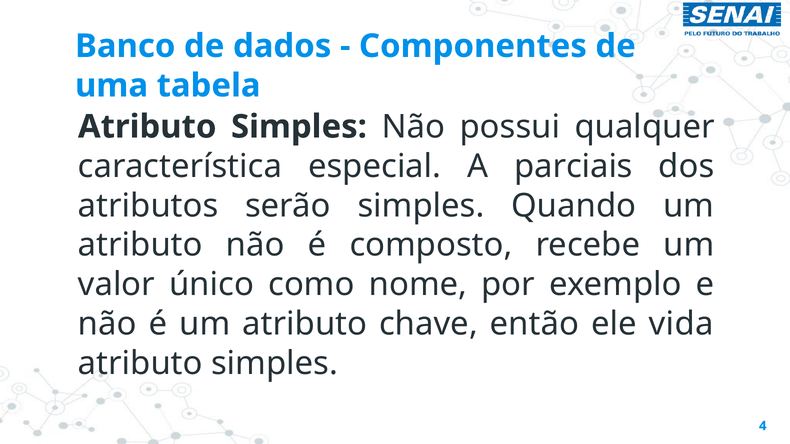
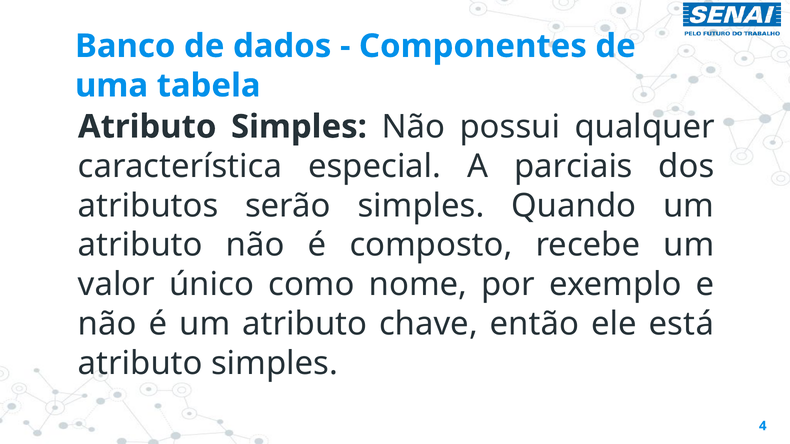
vida: vida -> está
